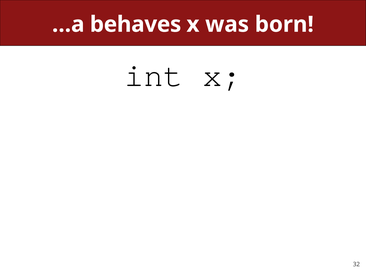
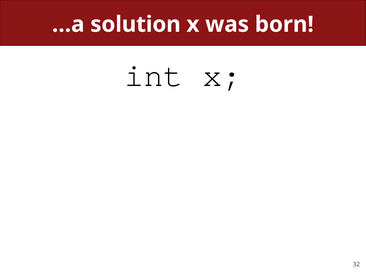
behaves: behaves -> solution
